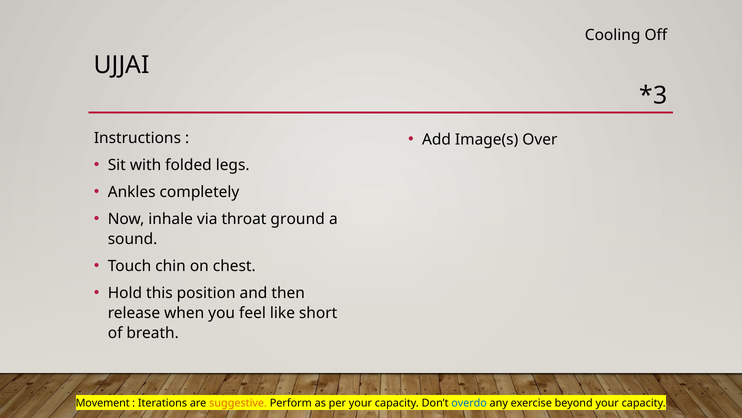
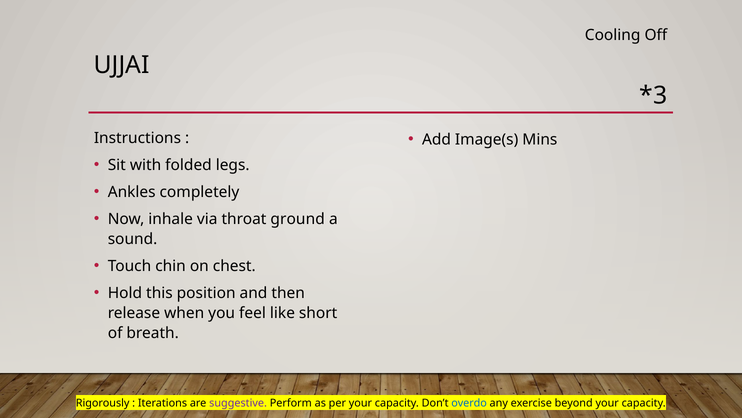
Over: Over -> Mins
Movement: Movement -> Rigorously
suggestive colour: orange -> purple
